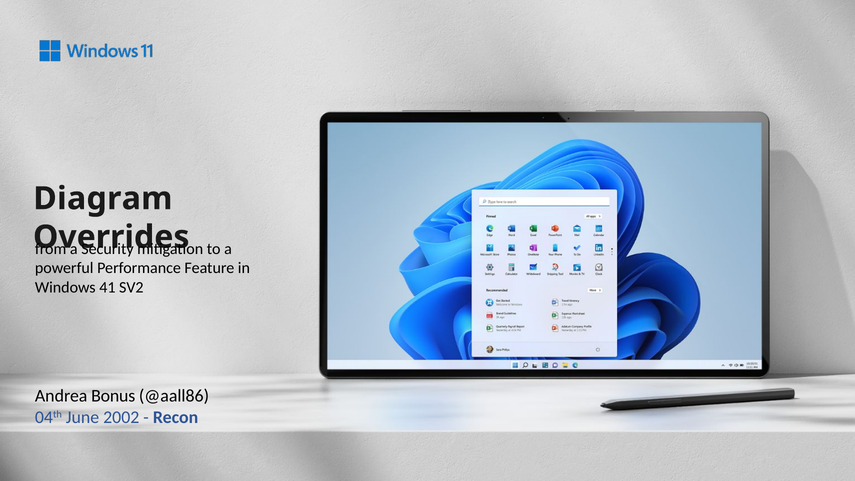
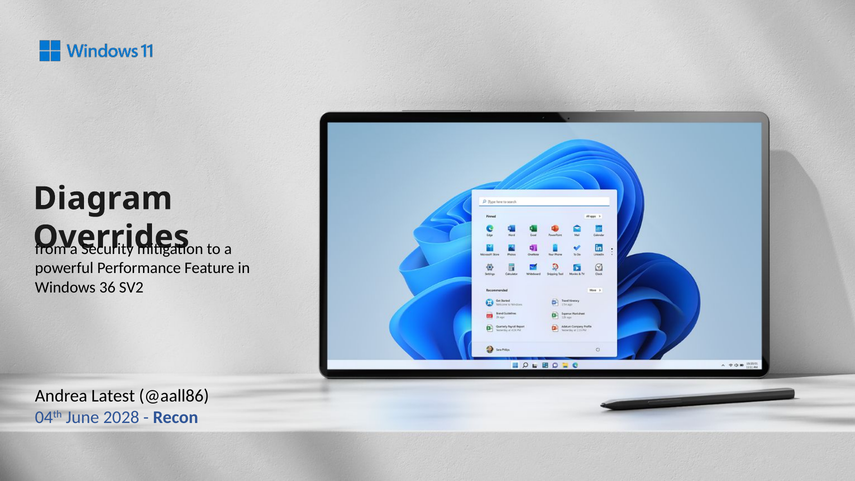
41: 41 -> 36
Bonus: Bonus -> Latest
2002: 2002 -> 2028
